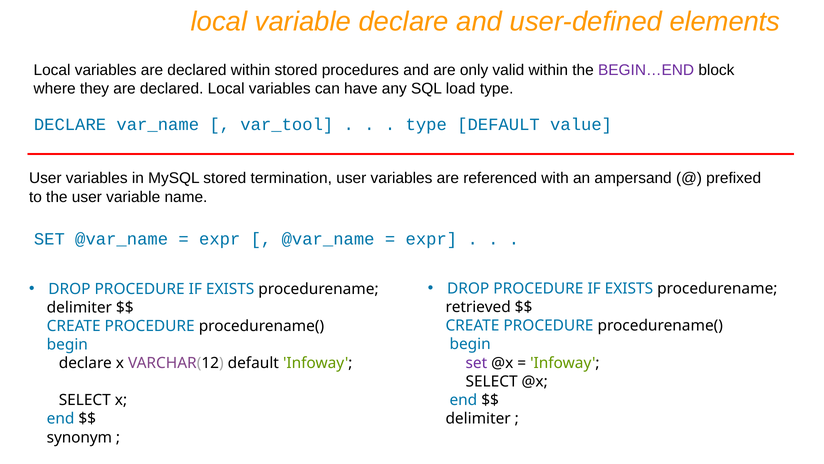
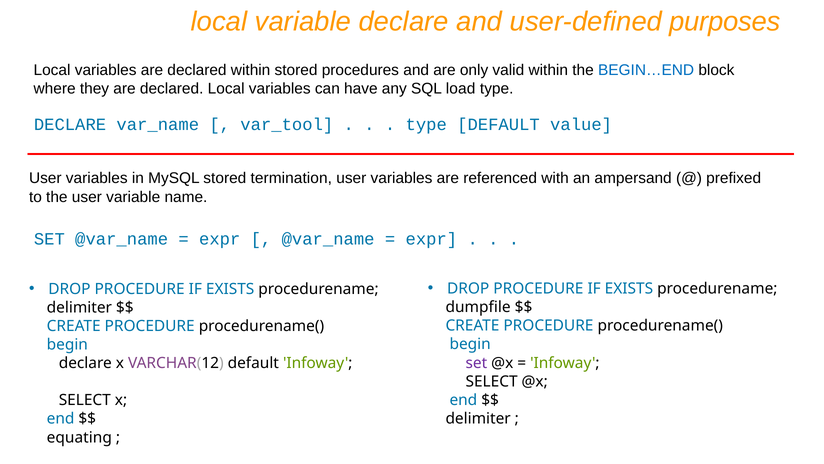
elements: elements -> purposes
BEGIN…END colour: purple -> blue
retrieved: retrieved -> dumpfile
synonym: synonym -> equating
